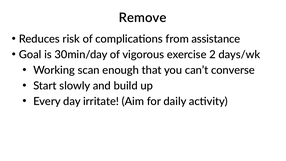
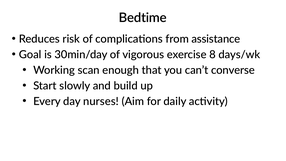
Remove: Remove -> Bedtime
2: 2 -> 8
irritate: irritate -> nurses
